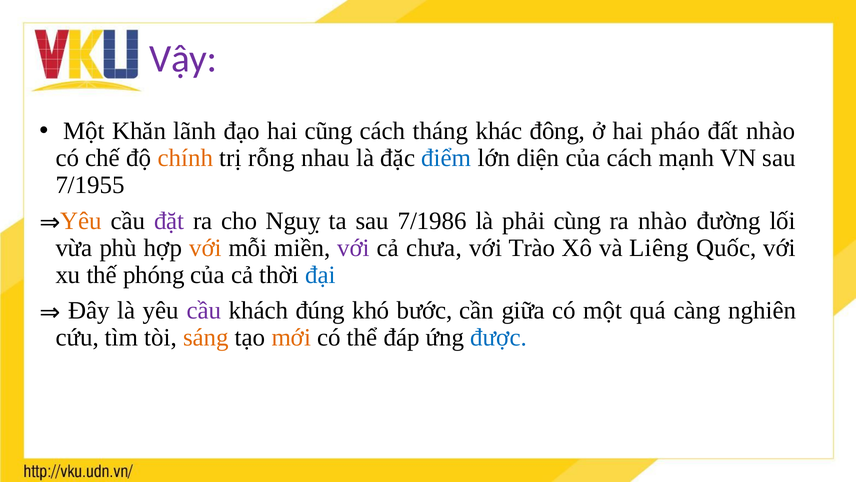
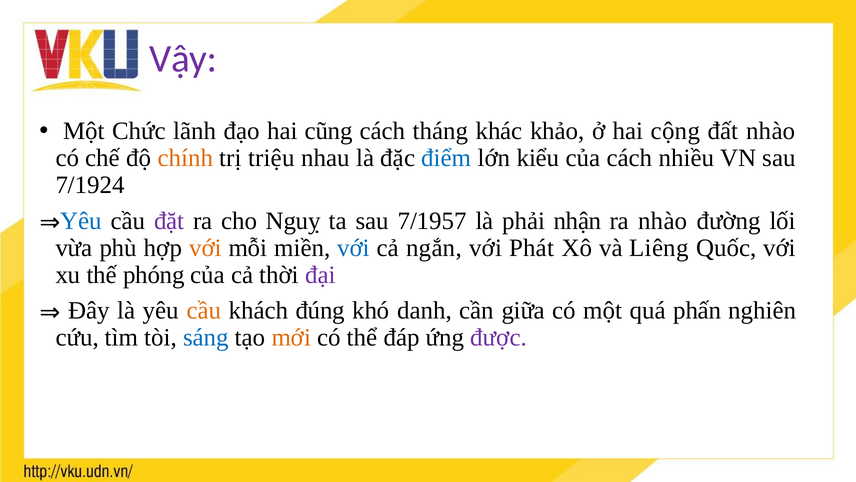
Khăn: Khăn -> Chức
đông: đông -> khảo
pháo: pháo -> cộng
rỗng: rỗng -> triệu
diện: diện -> kiểu
mạnh: mạnh -> nhiều
7/1955: 7/1955 -> 7/1924
Yêu at (81, 221) colour: orange -> blue
7/1986: 7/1986 -> 7/1957
cùng: cùng -> nhận
với at (354, 248) colour: purple -> blue
chưa: chưa -> ngắn
Trào: Trào -> Phát
đại colour: blue -> purple
cầu at (204, 310) colour: purple -> orange
bước: bước -> danh
càng: càng -> phấn
sáng colour: orange -> blue
được colour: blue -> purple
